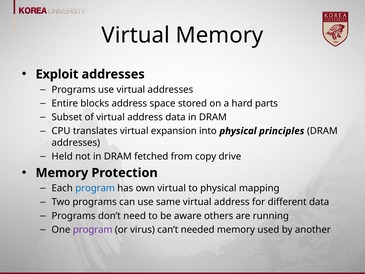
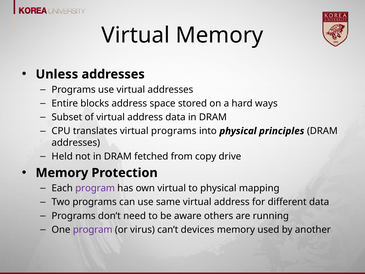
Exploit: Exploit -> Unless
parts: parts -> ways
virtual expansion: expansion -> programs
program at (95, 188) colour: blue -> purple
needed: needed -> devices
